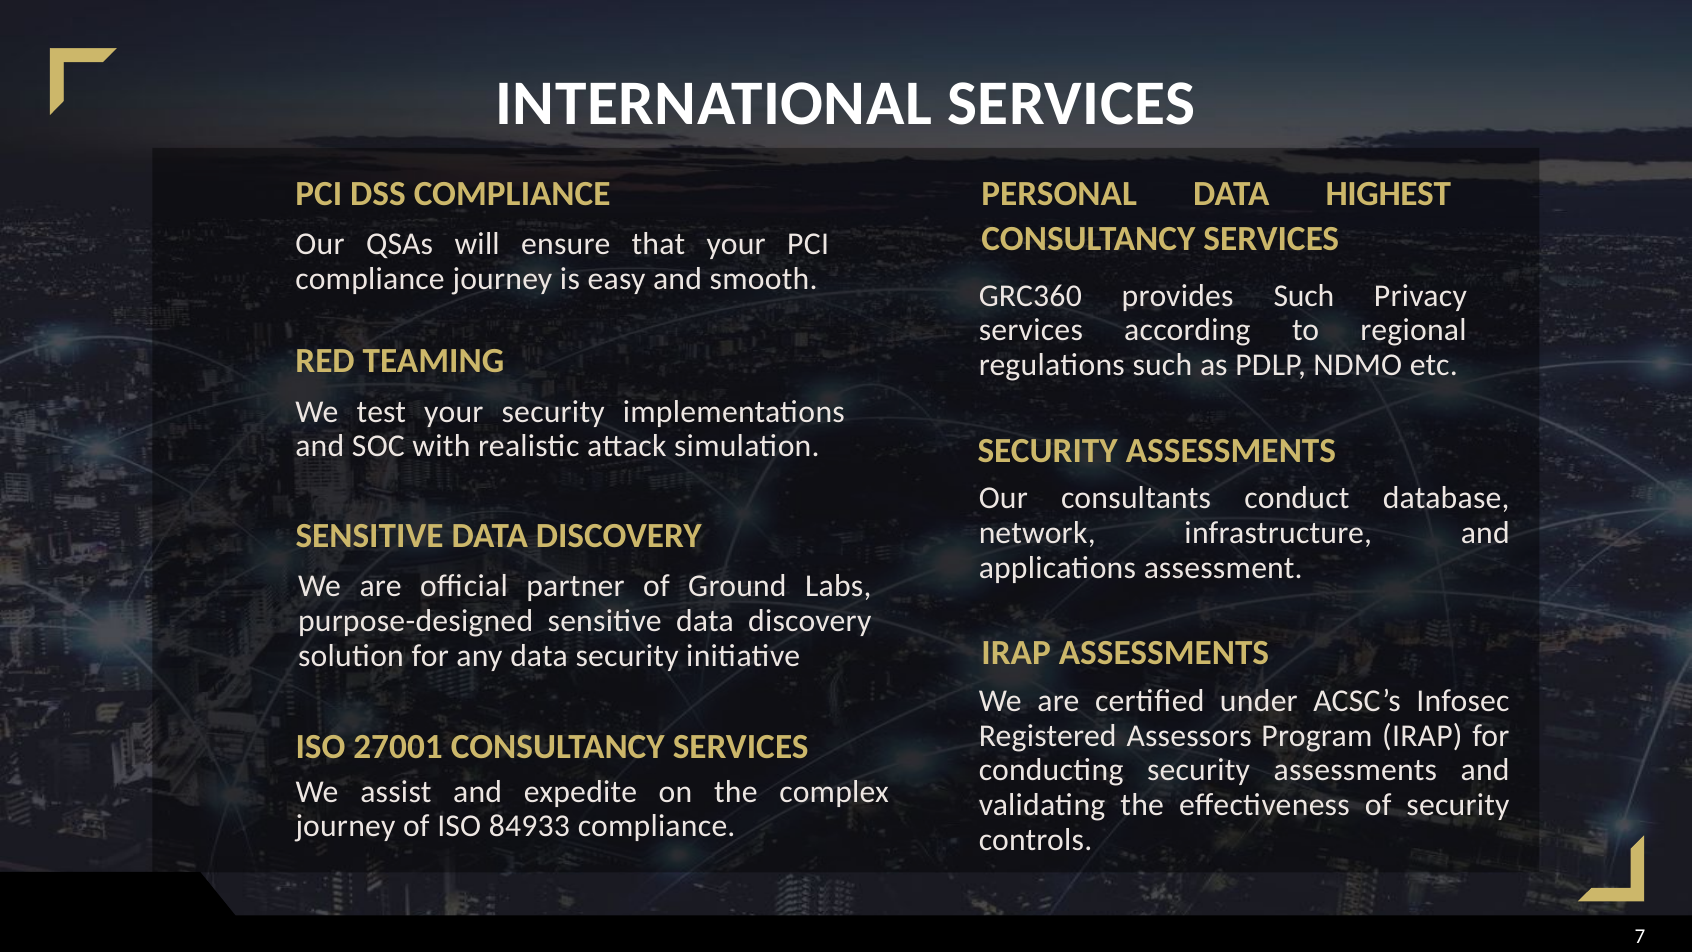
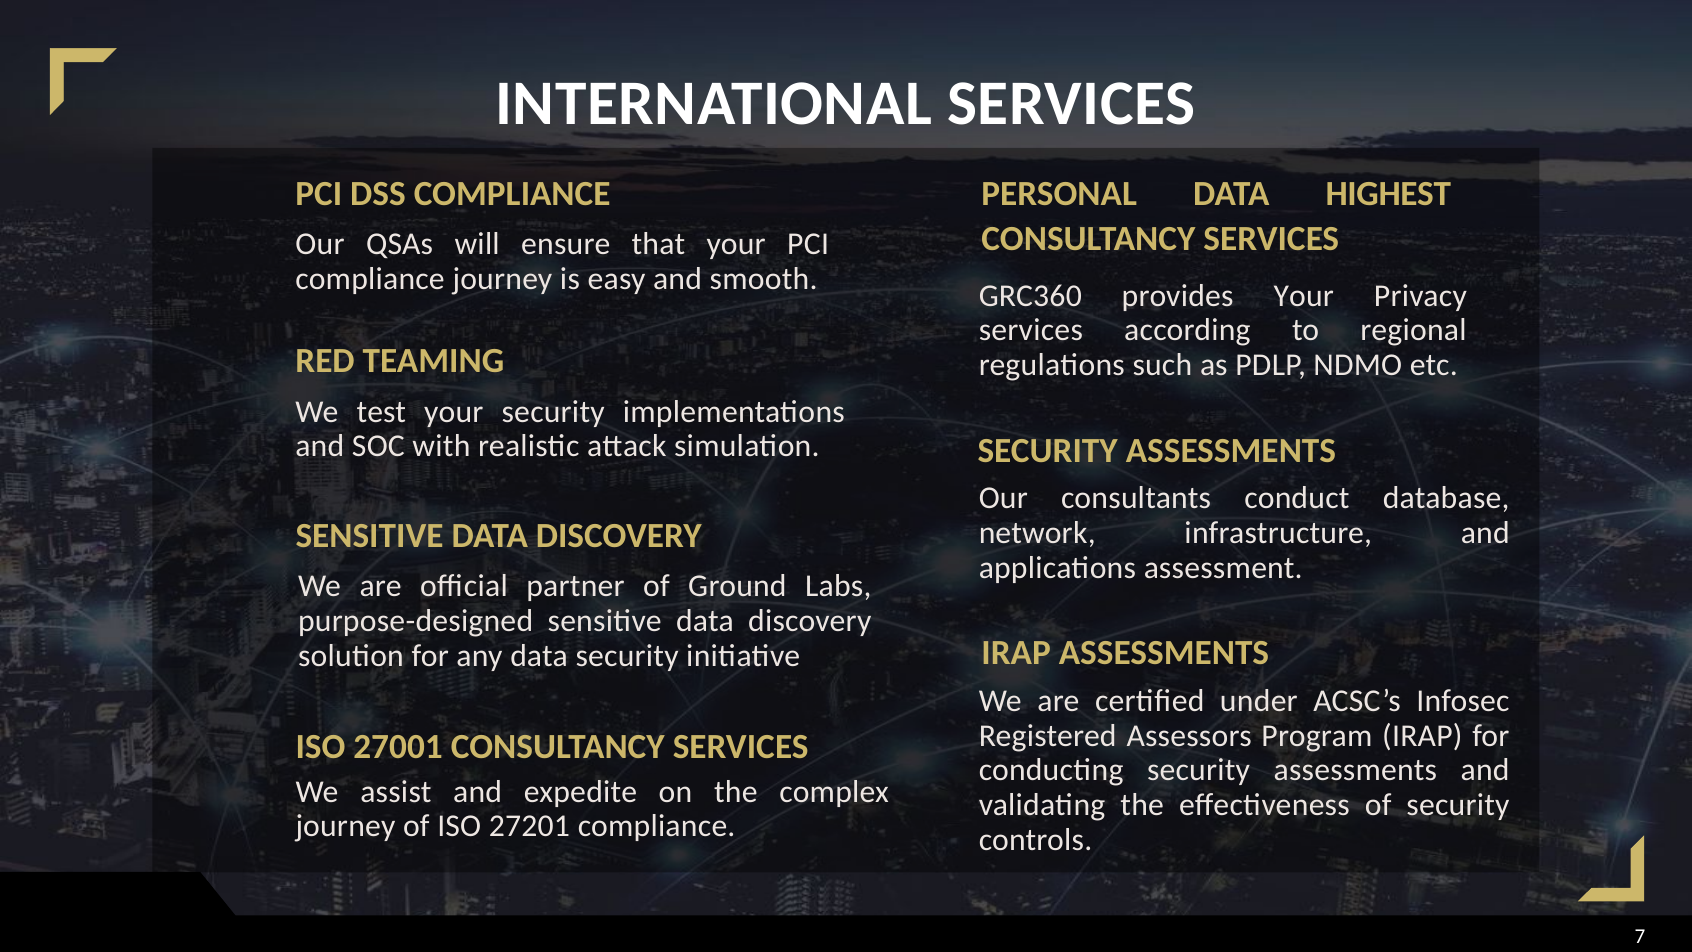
provides Such: Such -> Your
84933: 84933 -> 27201
